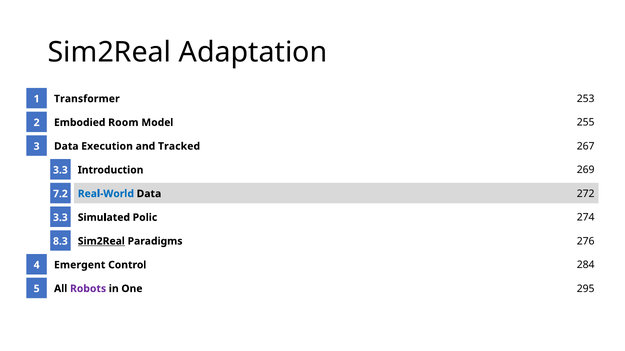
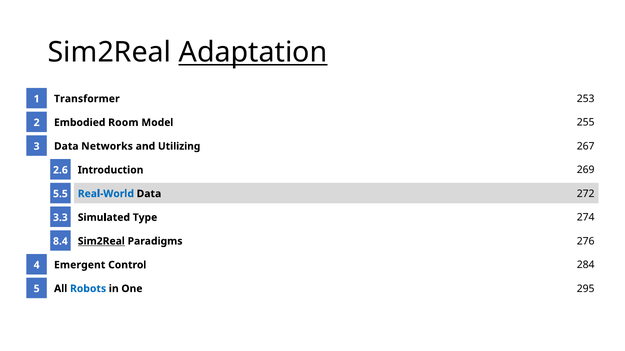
Adaptation underline: none -> present
Execution: Execution -> Networks
Tracked: Tracked -> Utilizing
3.3 at (60, 170): 3.3 -> 2.6
7.2: 7.2 -> 5.5
Polic: Polic -> Type
8.3: 8.3 -> 8.4
Robots colour: purple -> blue
